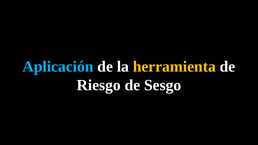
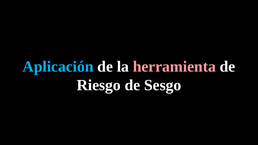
herramienta colour: yellow -> pink
